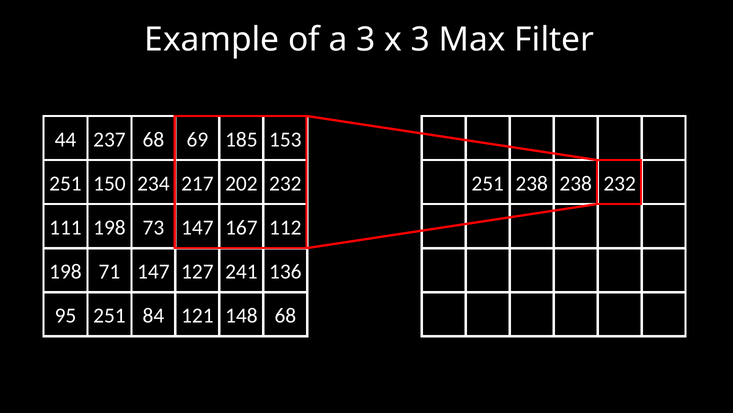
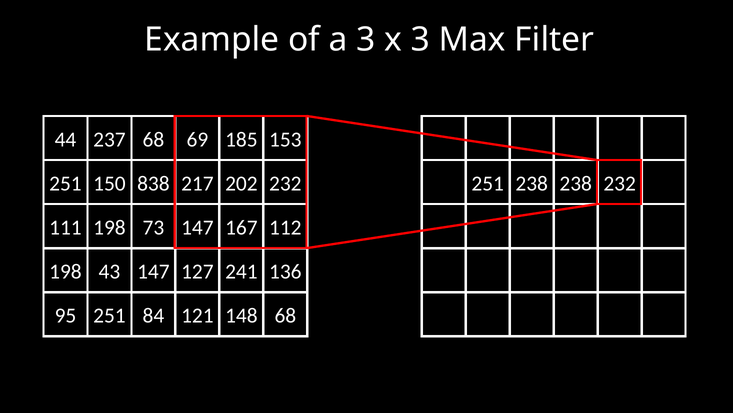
234: 234 -> 838
71: 71 -> 43
